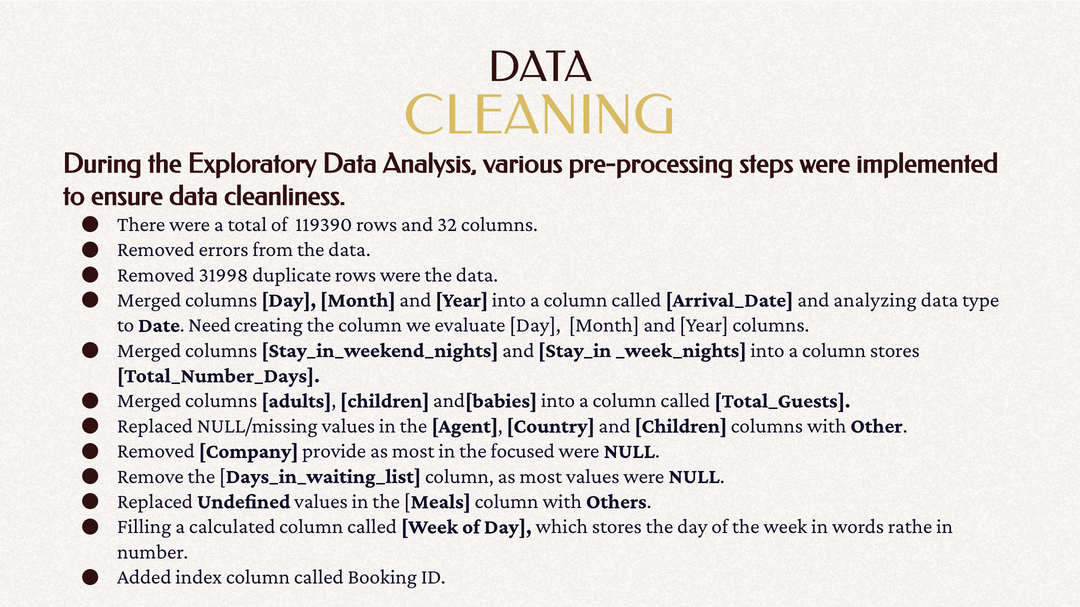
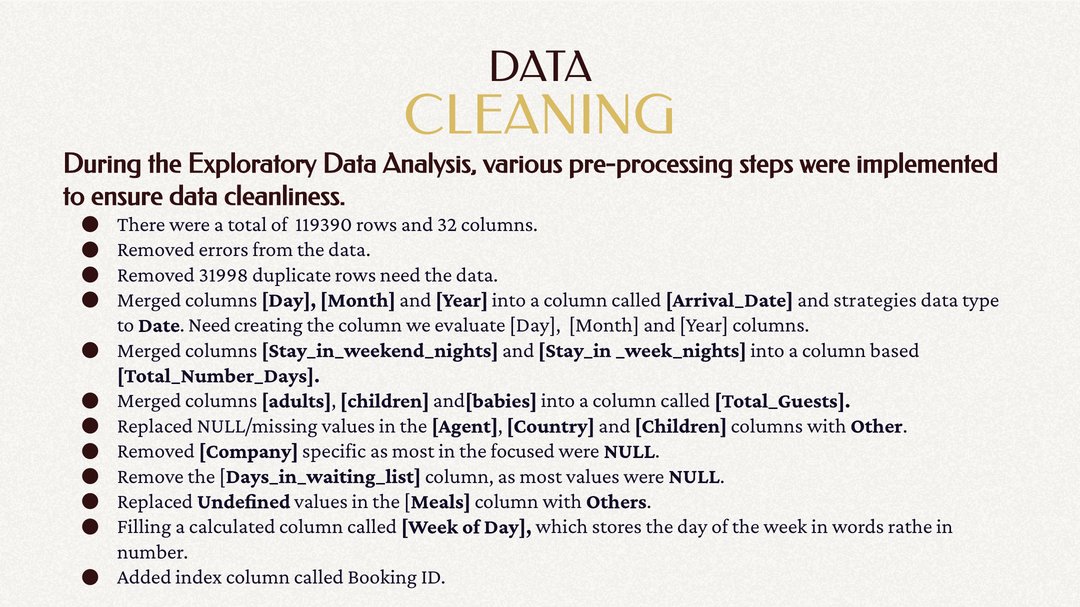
rows were: were -> need
analyzing: analyzing -> strategies
column stores: stores -> based
provide: provide -> specific
